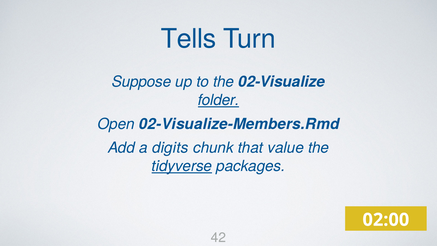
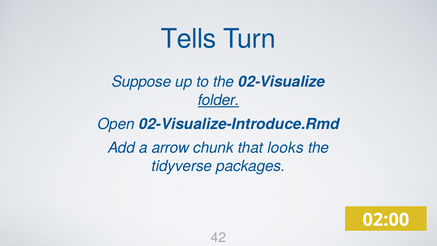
02-Visualize-Members.Rmd: 02-Visualize-Members.Rmd -> 02-Visualize-Introduce.Rmd
digits: digits -> arrow
value: value -> looks
tidyverse underline: present -> none
